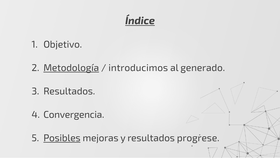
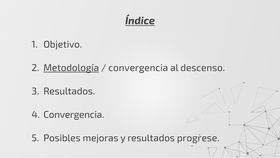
introducimos at (138, 68): introducimos -> convergencia
generado: generado -> descenso
Posibles underline: present -> none
